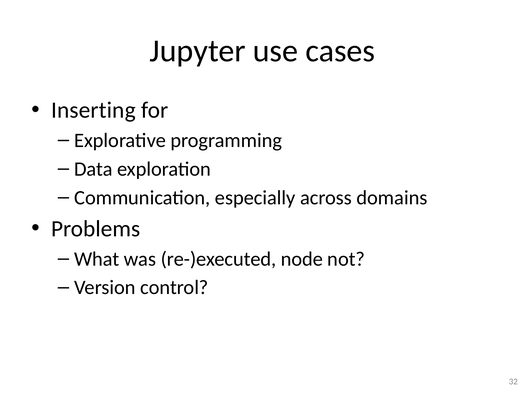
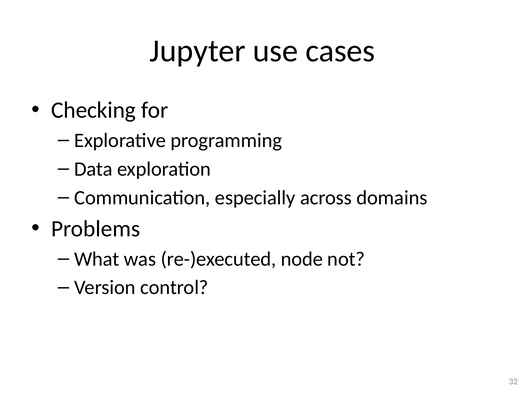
Inserting: Inserting -> Checking
